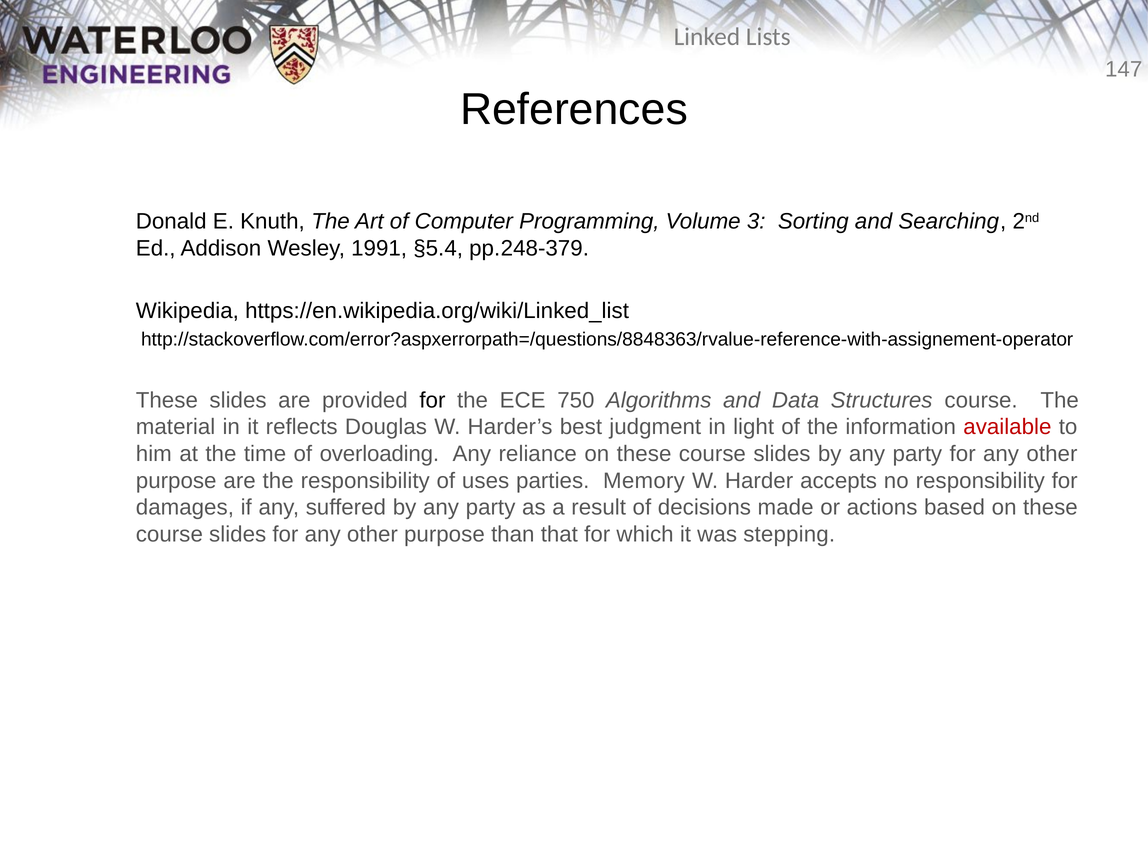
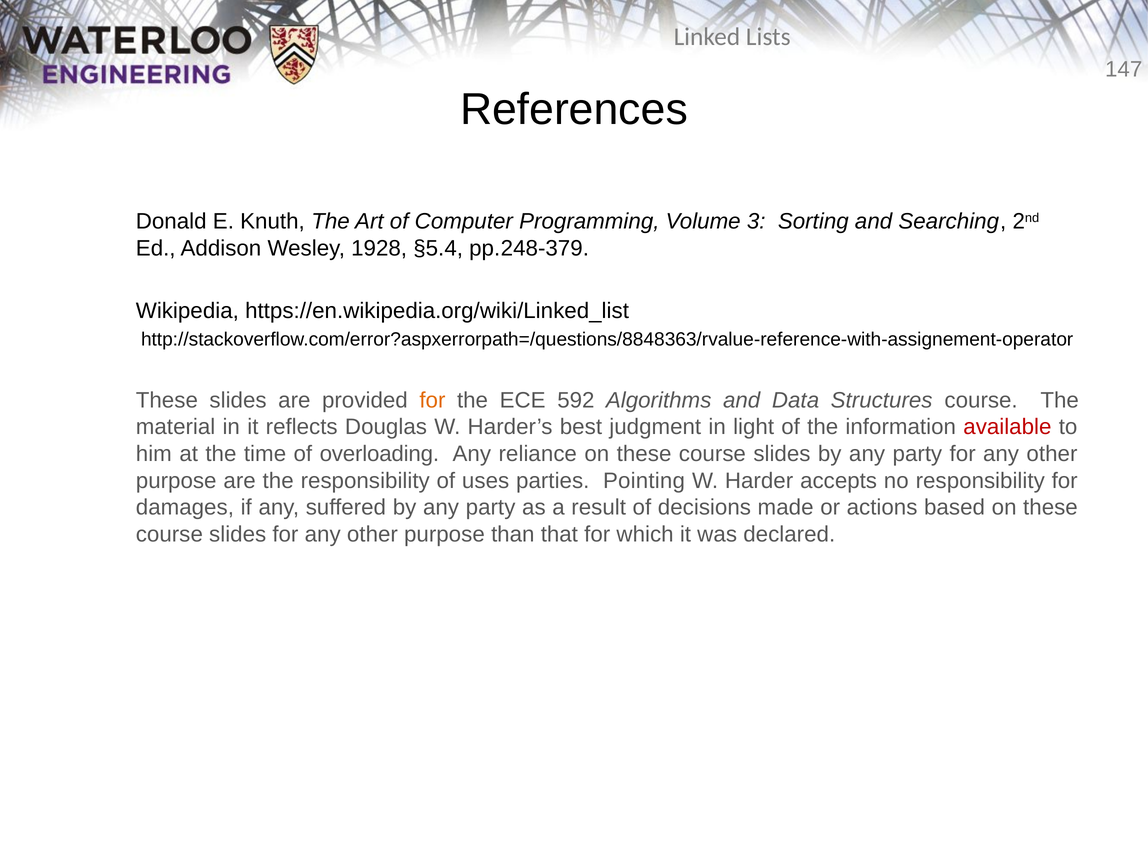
1991: 1991 -> 1928
for at (432, 400) colour: black -> orange
750: 750 -> 592
Memory: Memory -> Pointing
stepping: stepping -> declared
